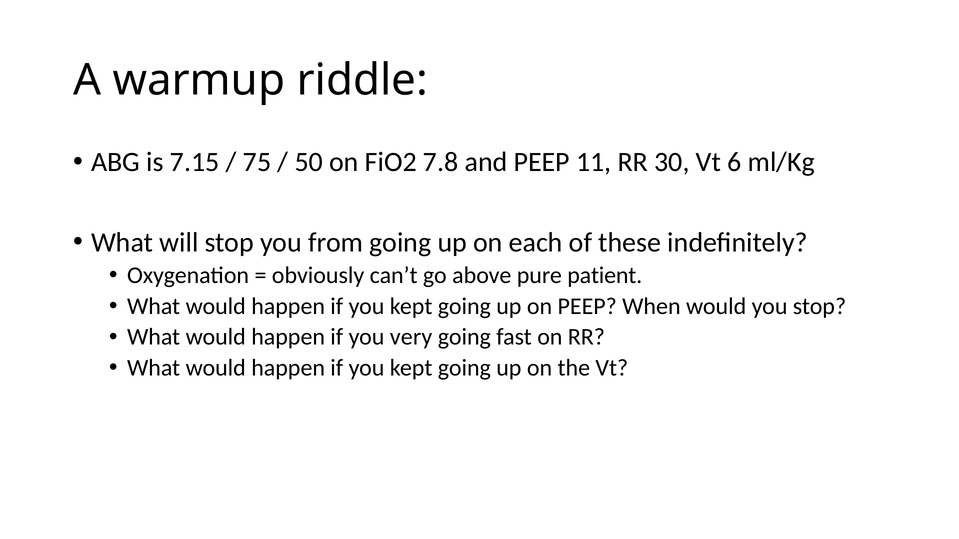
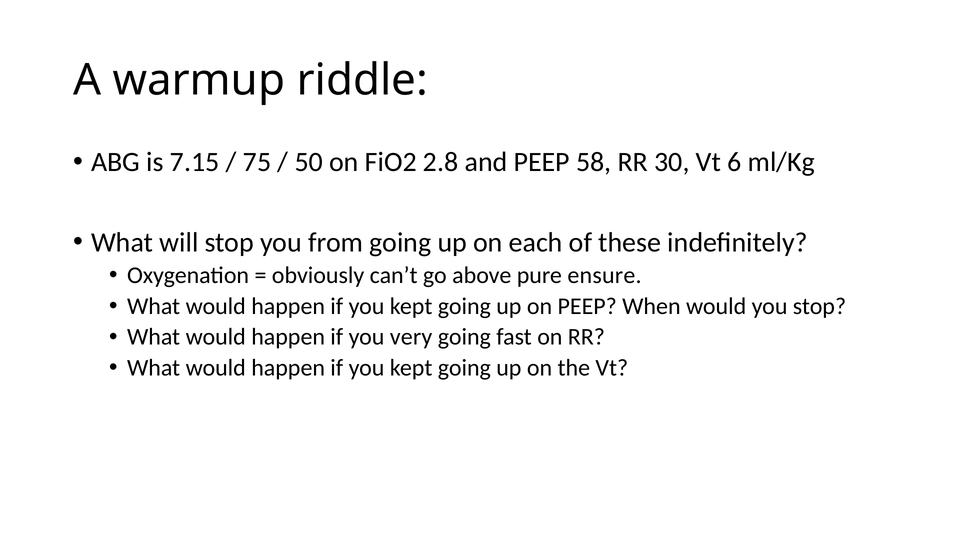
7.8: 7.8 -> 2.8
11: 11 -> 58
patient: patient -> ensure
